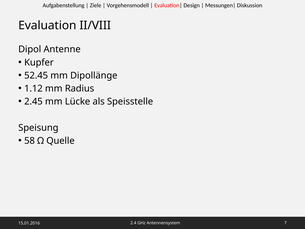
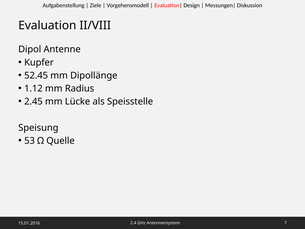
58: 58 -> 53
